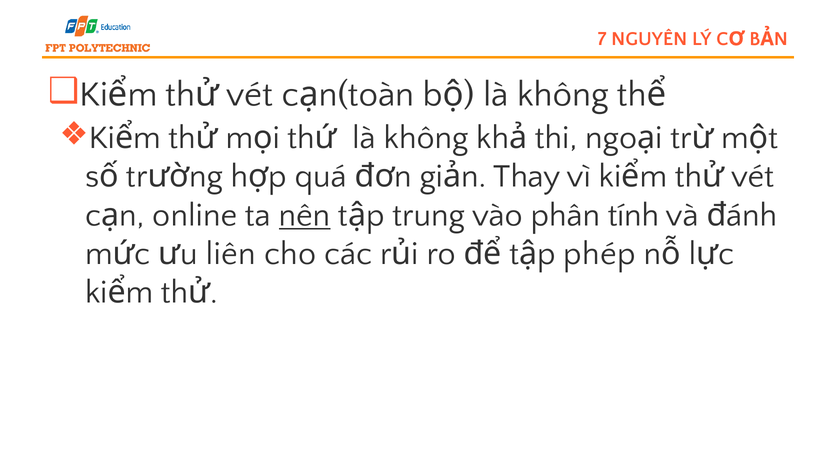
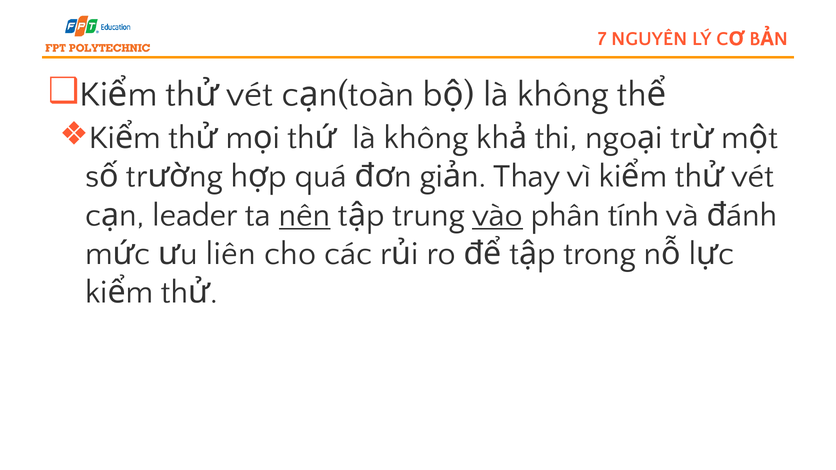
online: online -> leader
vào underline: none -> present
phép: phép -> trong
